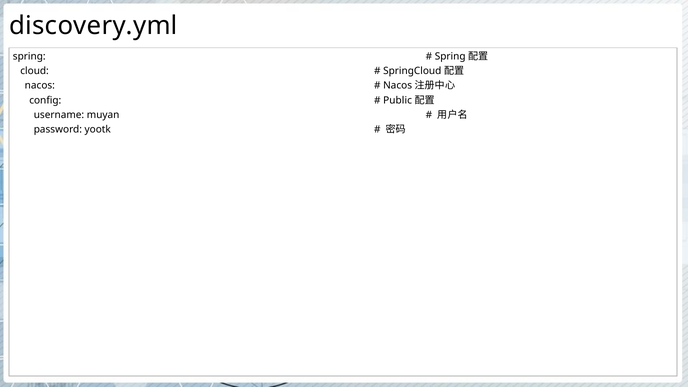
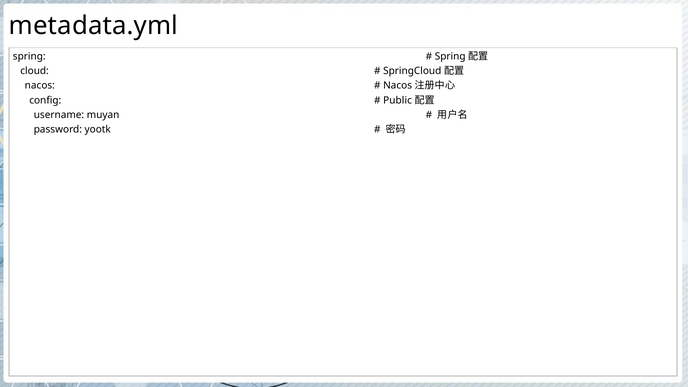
discovery.yml: discovery.yml -> metadata.yml
